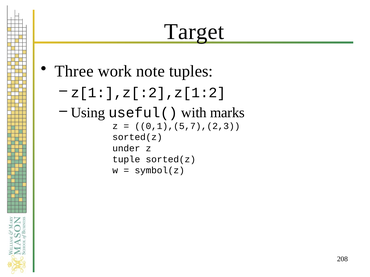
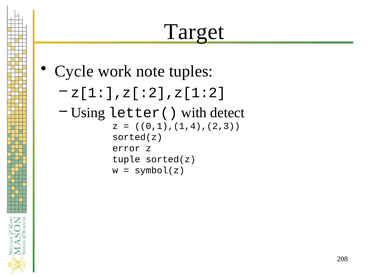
Three: Three -> Cycle
useful(: useful( -> letter(
marks: marks -> detect
0,1),(5,7),(2,3: 0,1),(5,7),(2,3 -> 0,1),(1,4),(2,3
under: under -> error
